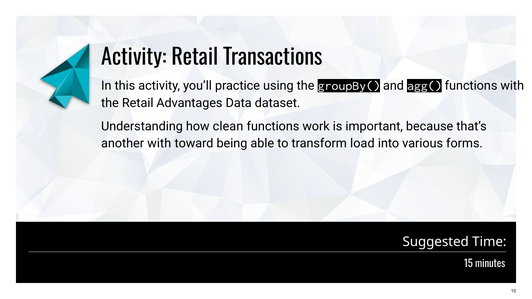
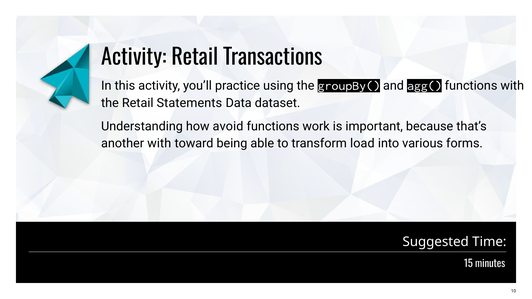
Advantages: Advantages -> Statements
clean: clean -> avoid
